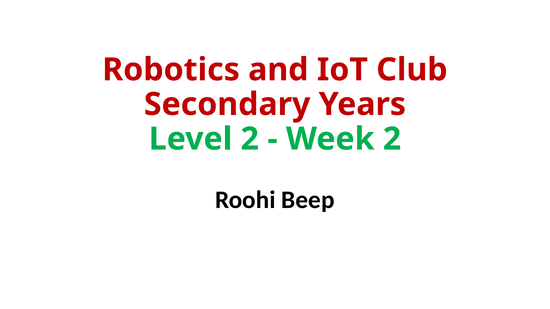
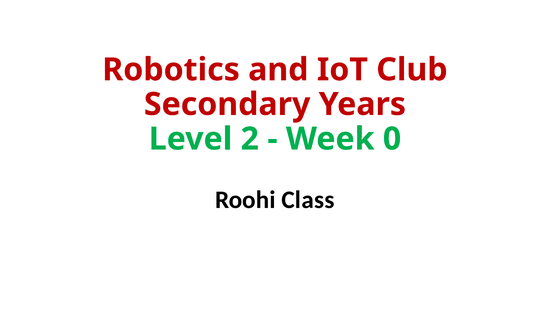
Week 2: 2 -> 0
Beep: Beep -> Class
